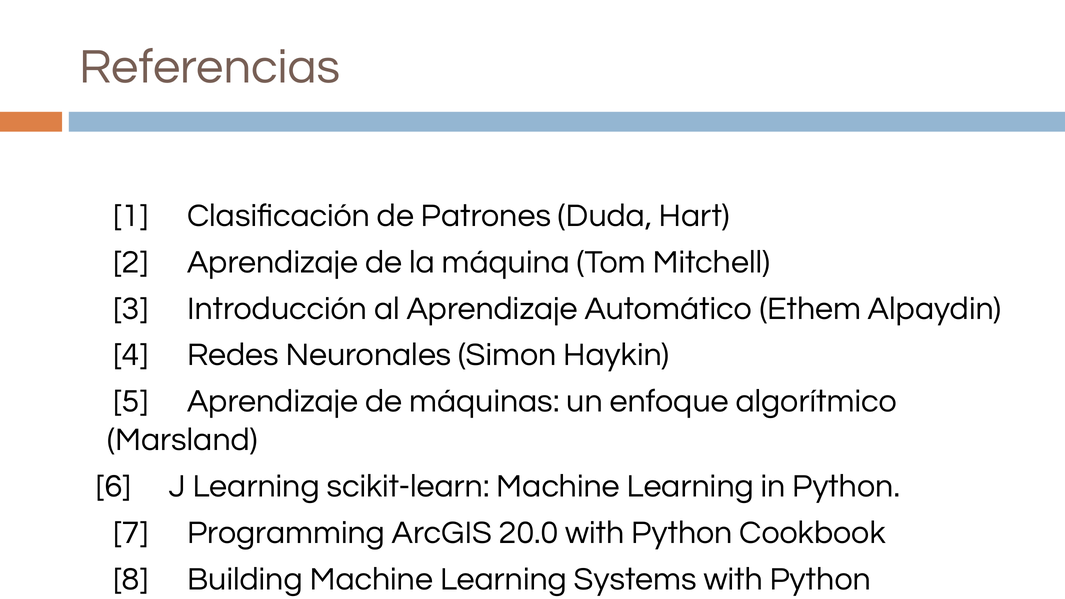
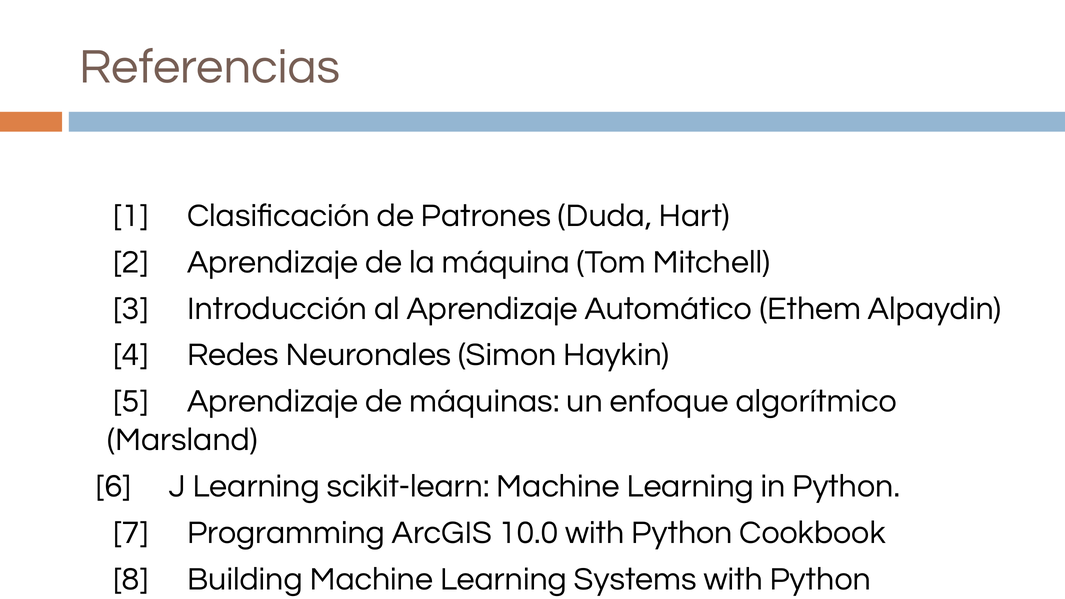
20.0: 20.0 -> 10.0
